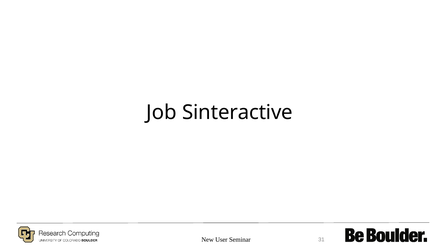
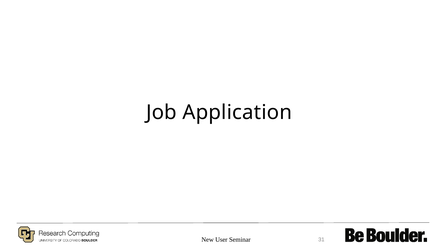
Sinteractive: Sinteractive -> Application
